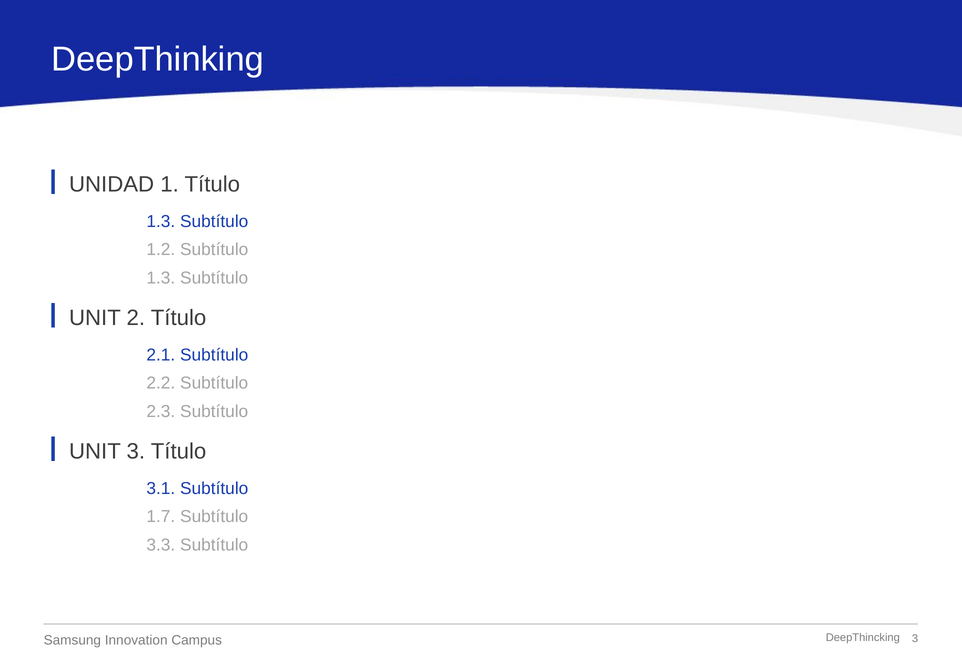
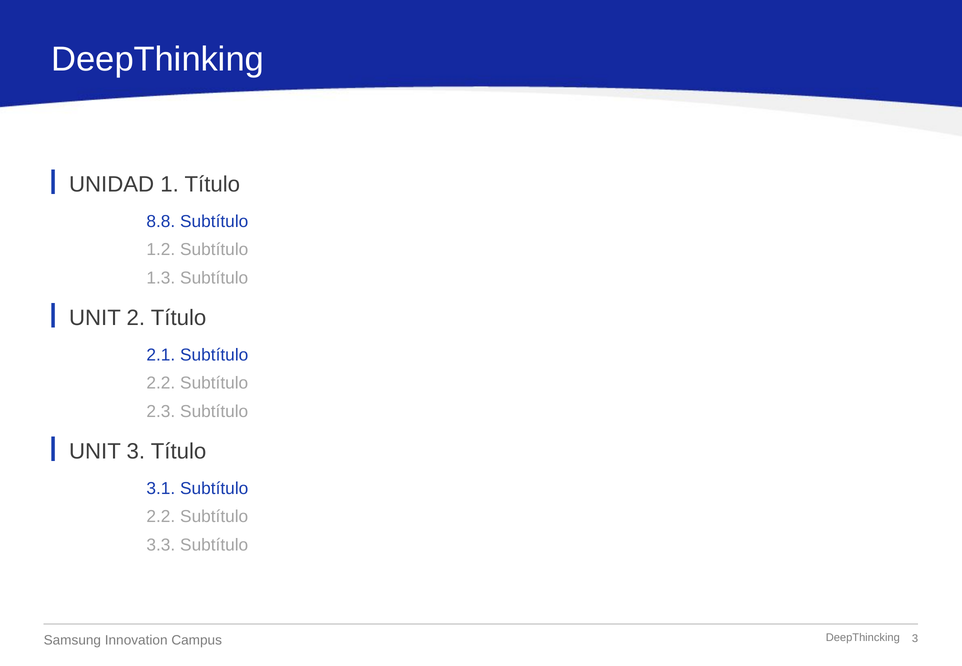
1.3 at (161, 222): 1.3 -> 8.8
1.7 at (161, 517): 1.7 -> 2.2
